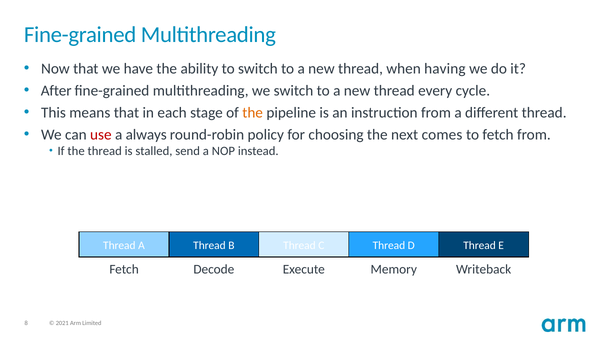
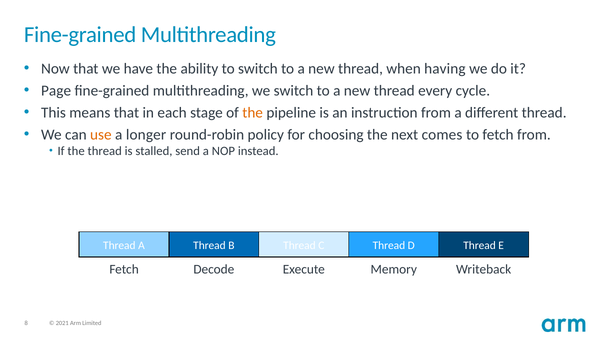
After: After -> Page
use colour: red -> orange
always: always -> longer
